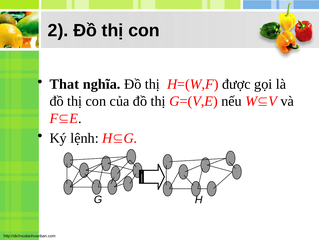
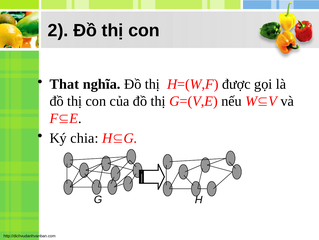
lệnh: lệnh -> chia
